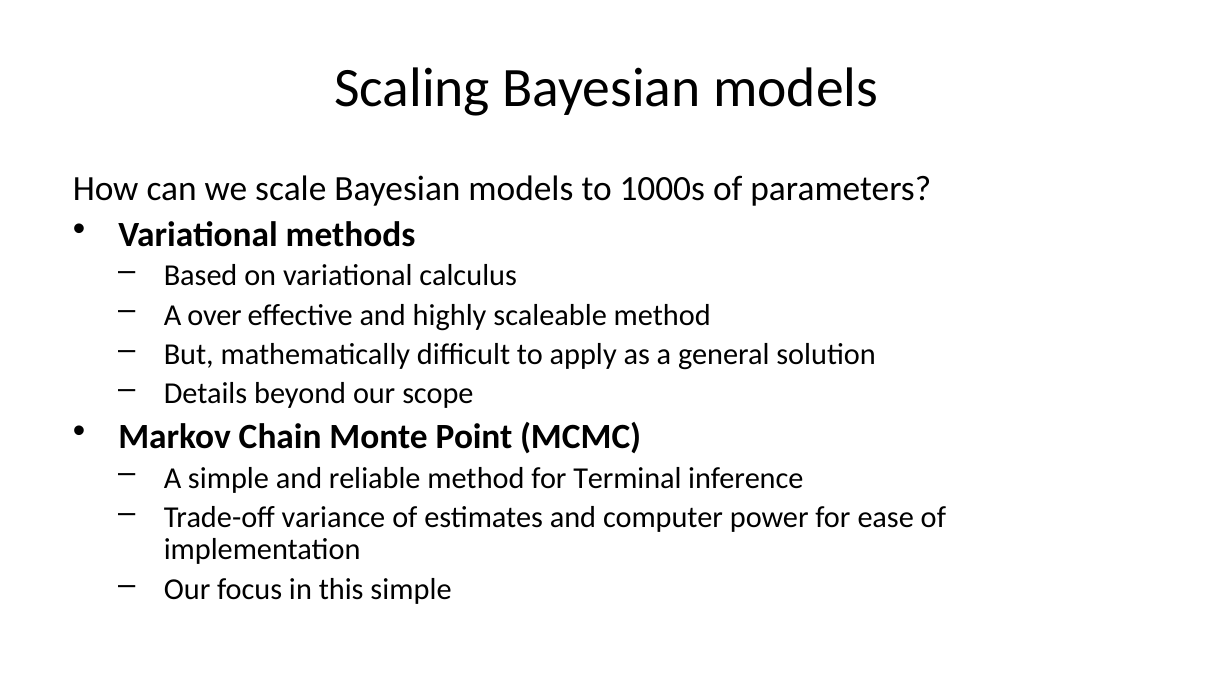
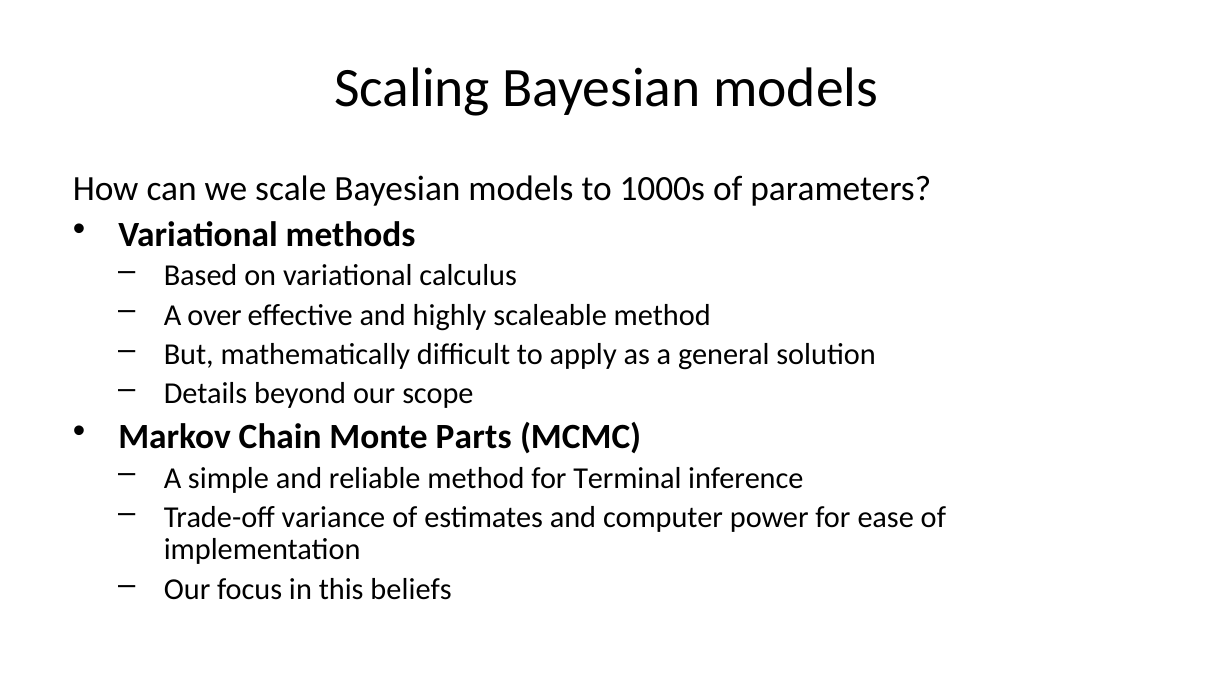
Point: Point -> Parts
this simple: simple -> beliefs
